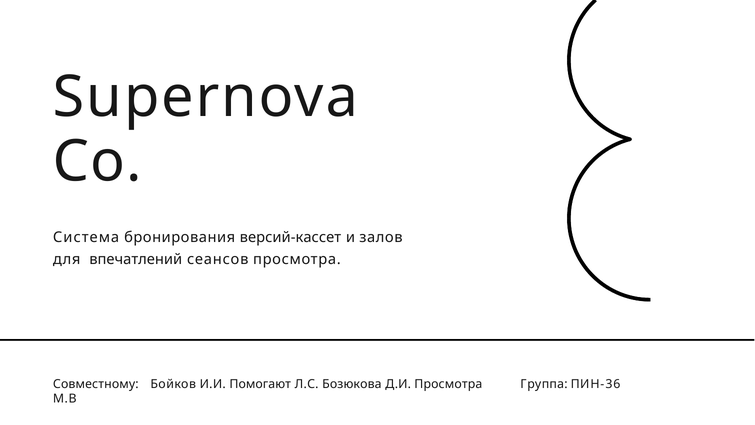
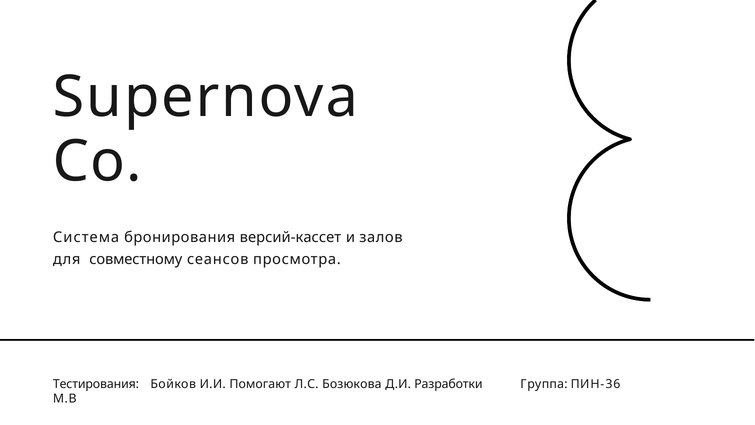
впечатлений: впечатлений -> совместному
Совместному: Совместному -> Тестирования
Д.И Просмотра: Просмотра -> Разработки
